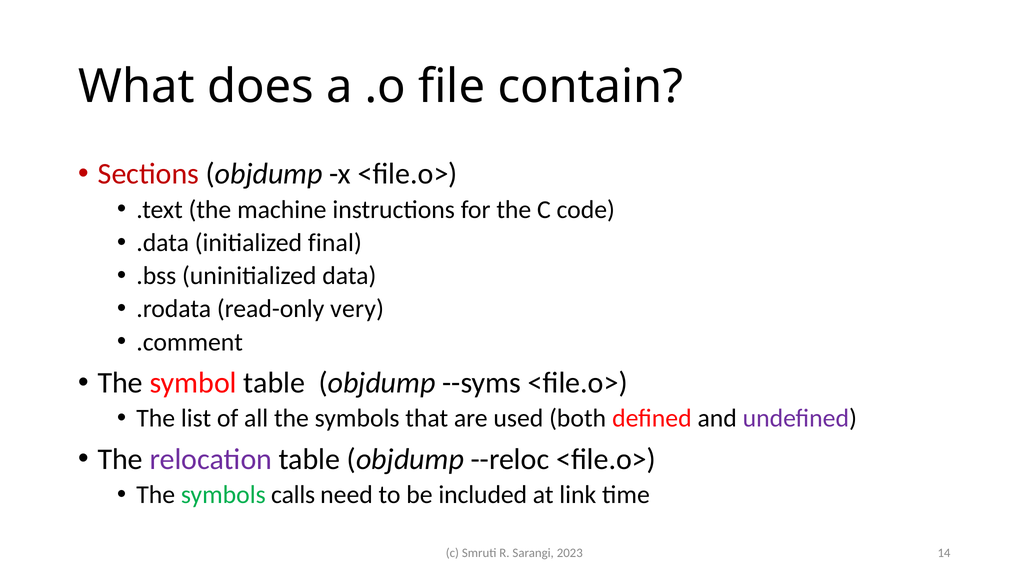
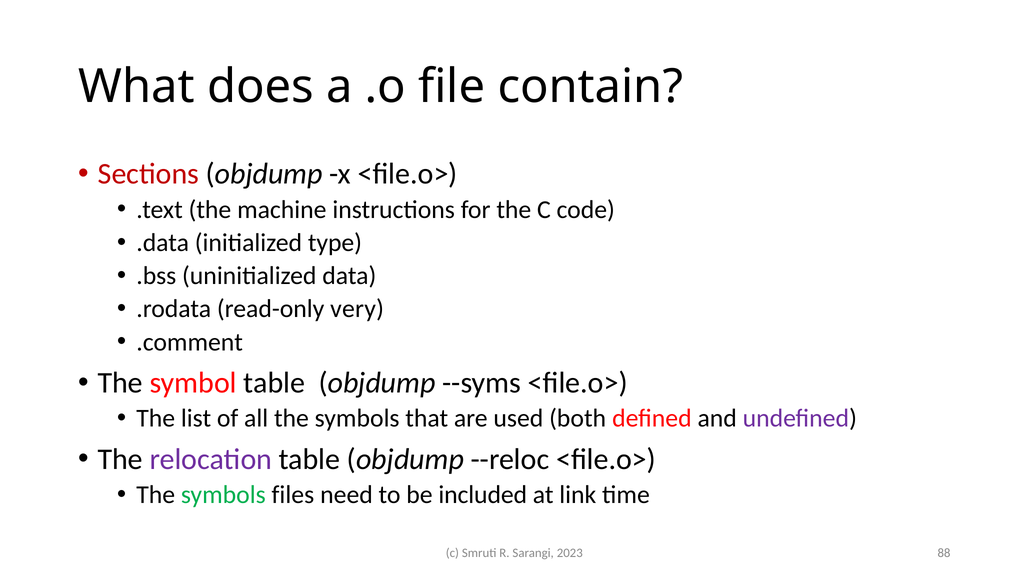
final: final -> type
calls: calls -> files
14: 14 -> 88
